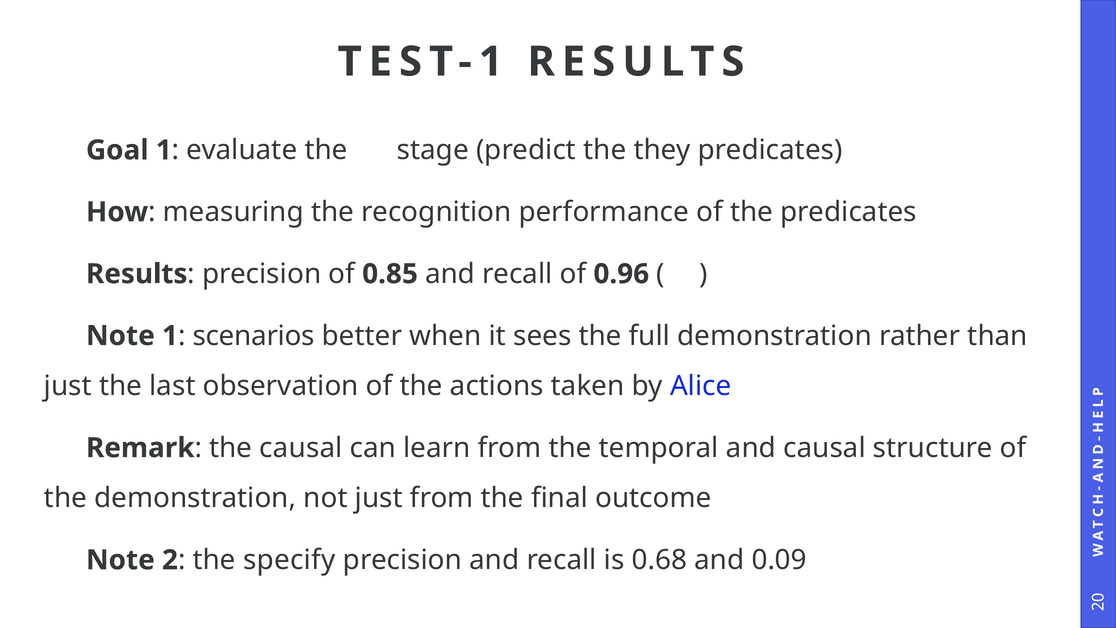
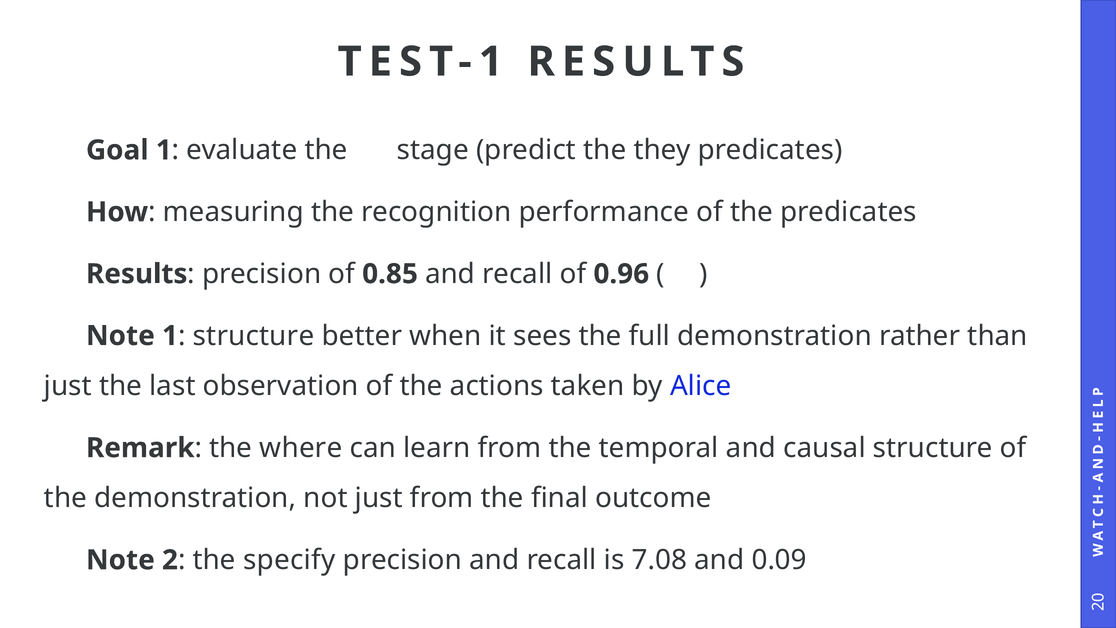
scenarios at (254, 336): scenarios -> structure
the causal: causal -> where
0.68: 0.68 -> 7.08
